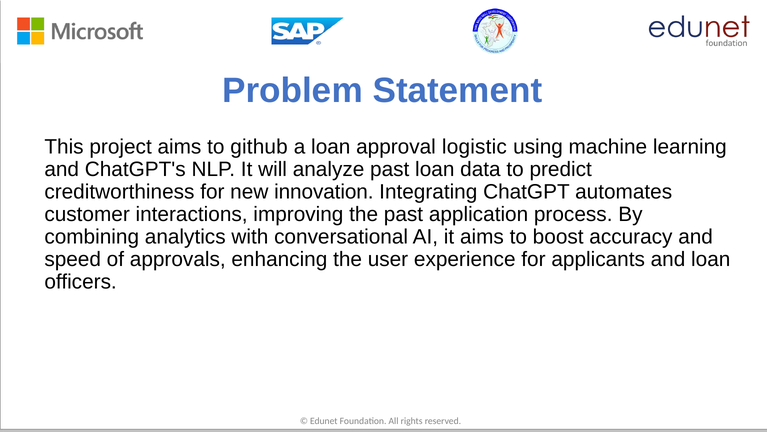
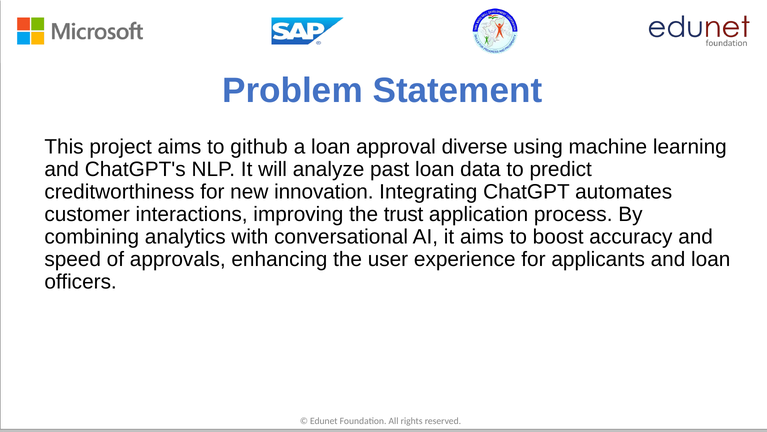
logistic: logistic -> diverse
the past: past -> trust
